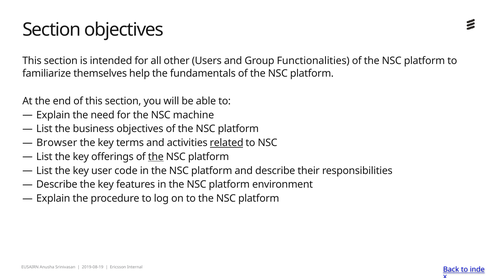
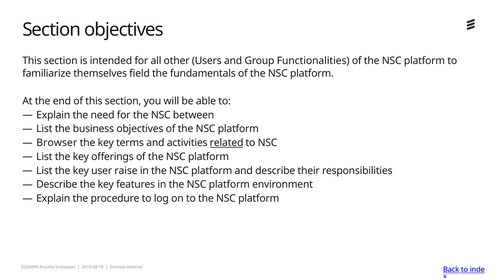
help: help -> field
machine: machine -> between
the at (156, 157) underline: present -> none
code: code -> raise
